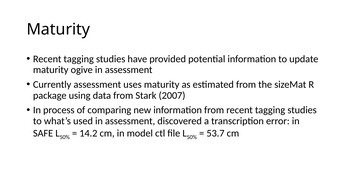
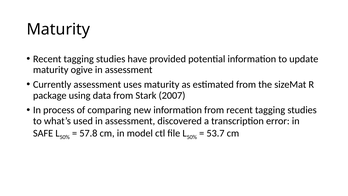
14.2: 14.2 -> 57.8
